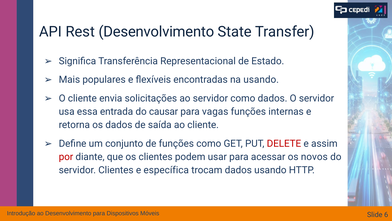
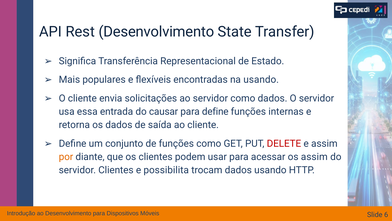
para vagas: vagas -> define
por colour: red -> orange
os novos: novos -> assim
específica: específica -> possibilita
